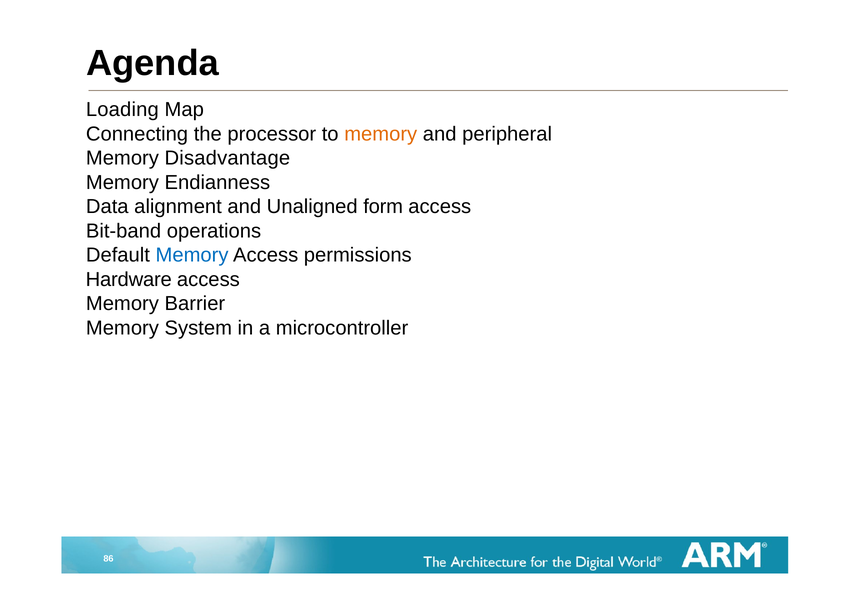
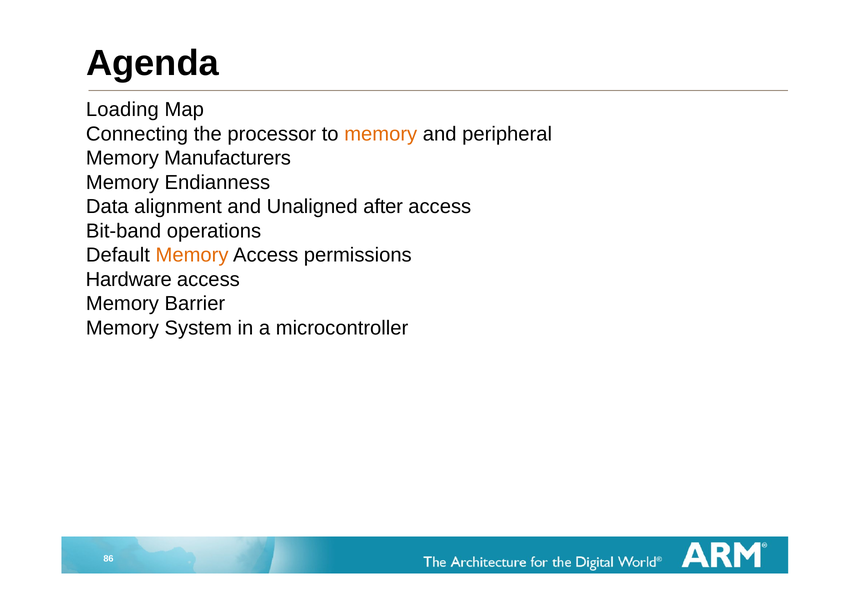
Disadvantage: Disadvantage -> Manufacturers
form: form -> after
Memory at (192, 255) colour: blue -> orange
